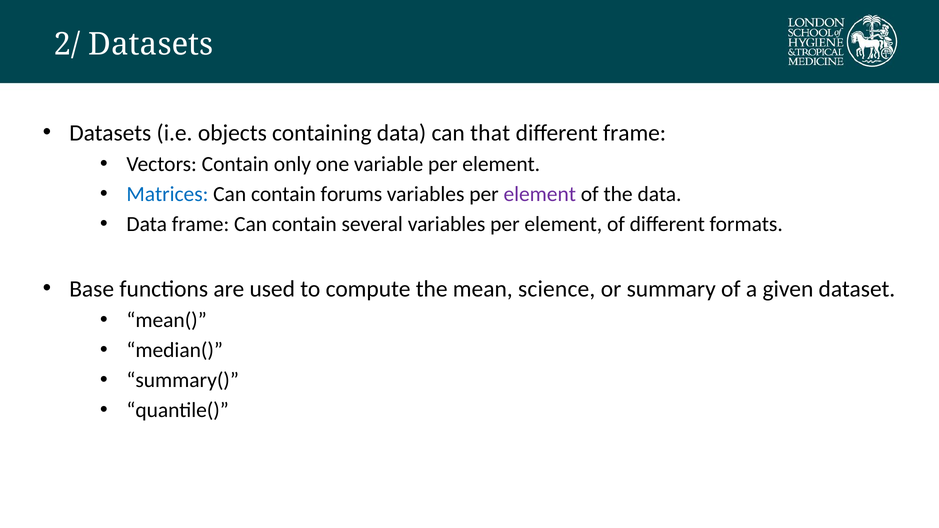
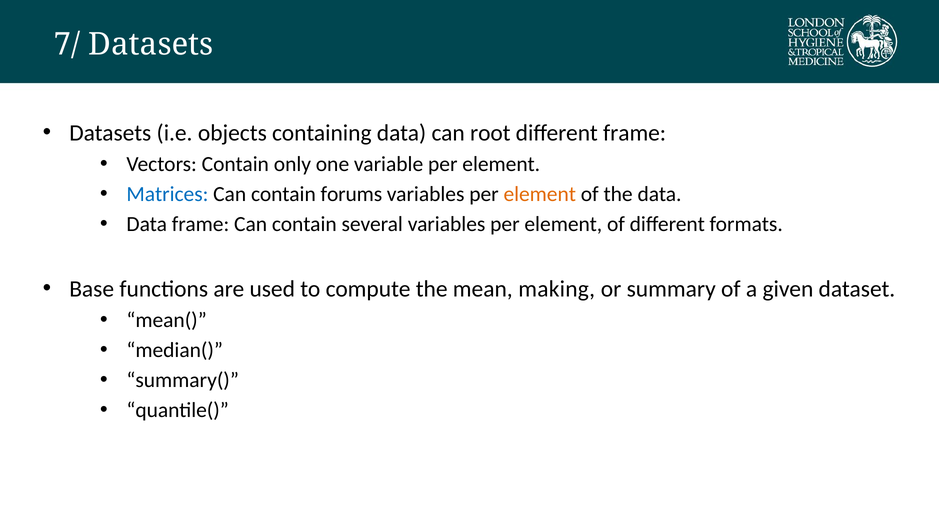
2/: 2/ -> 7/
that: that -> root
element at (540, 194) colour: purple -> orange
science: science -> making
